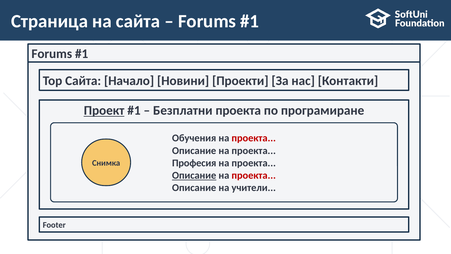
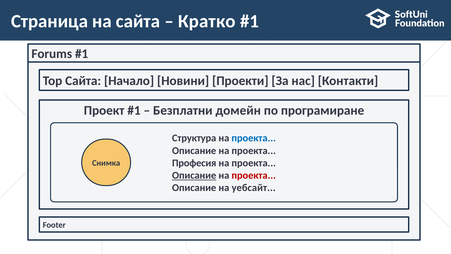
Forums at (207, 21): Forums -> Кратко
Проект underline: present -> none
Безплатни проекта: проекта -> домейн
Обучения: Обучения -> Структура
проекта at (254, 138) colour: red -> blue
учители: учители -> уебсайт
